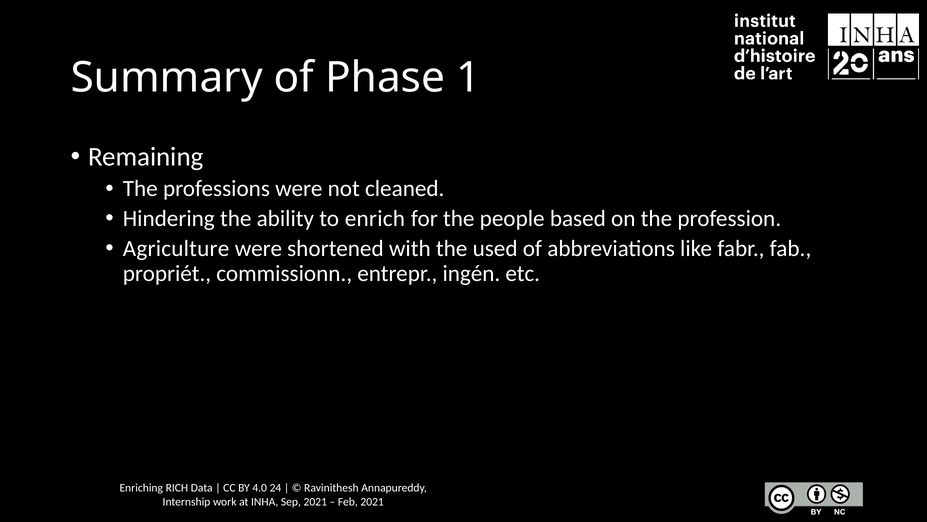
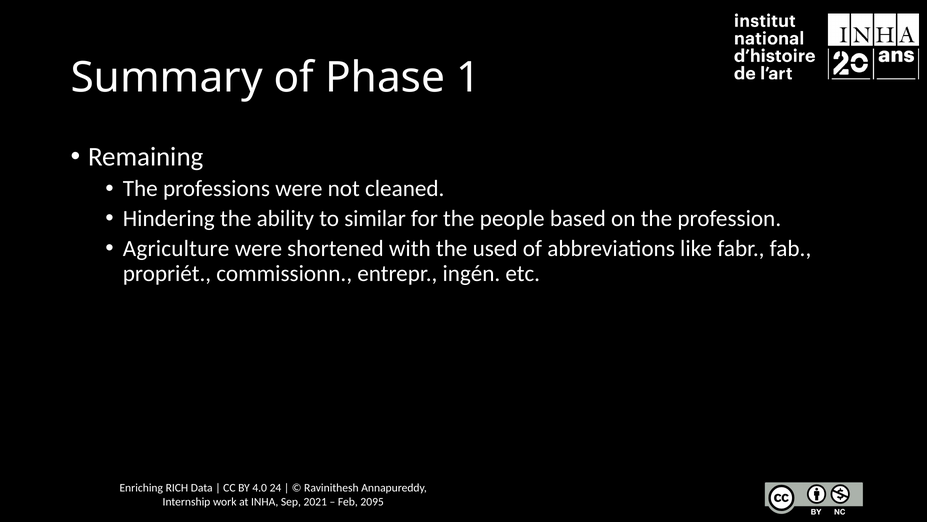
enrich: enrich -> similar
Feb 2021: 2021 -> 2095
